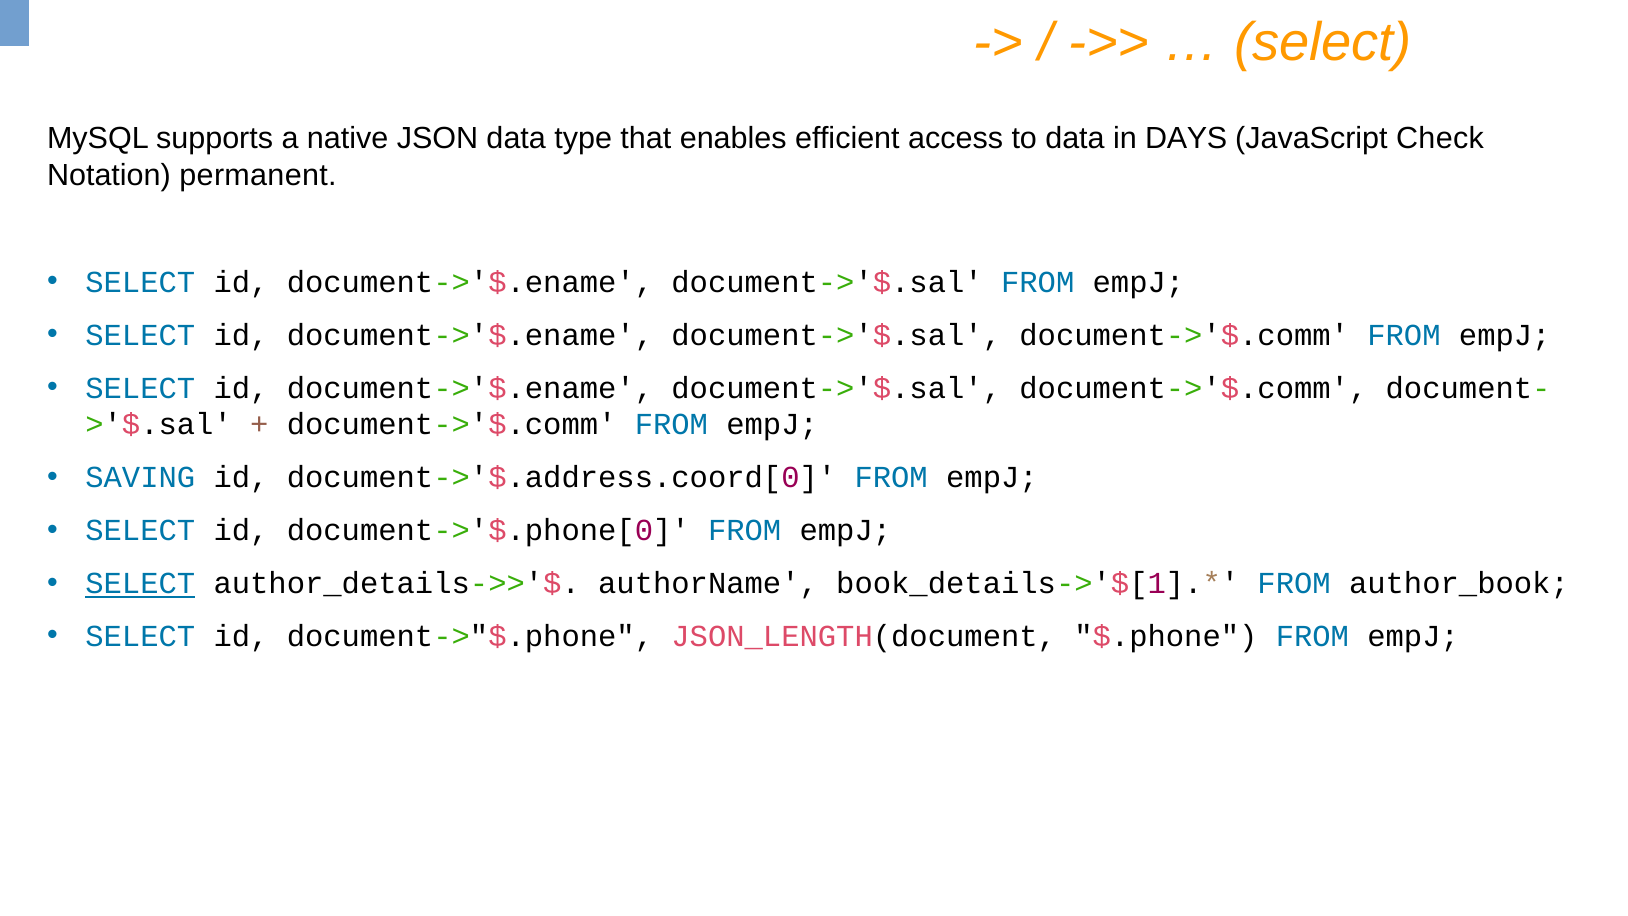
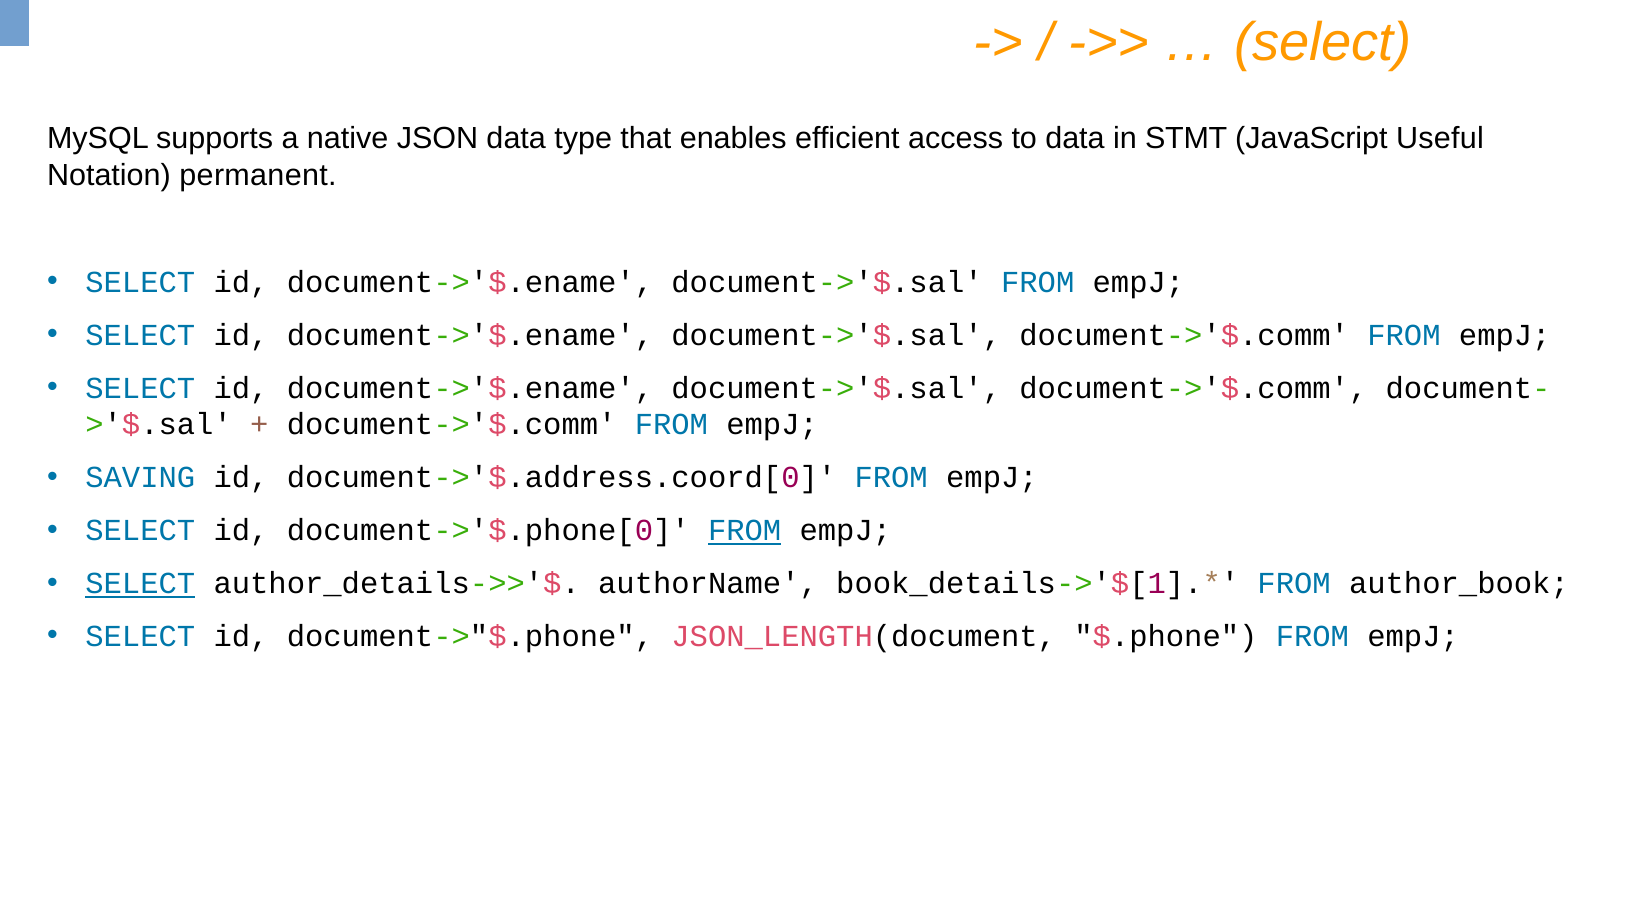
DAYS: DAYS -> STMT
Check: Check -> Useful
FROM at (745, 531) underline: none -> present
